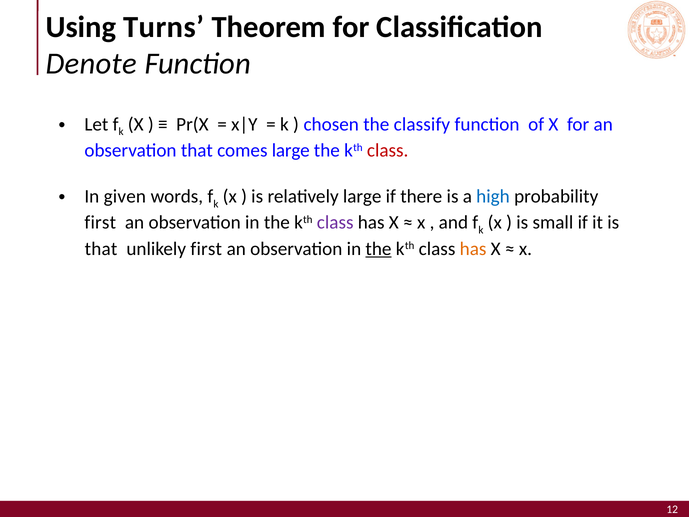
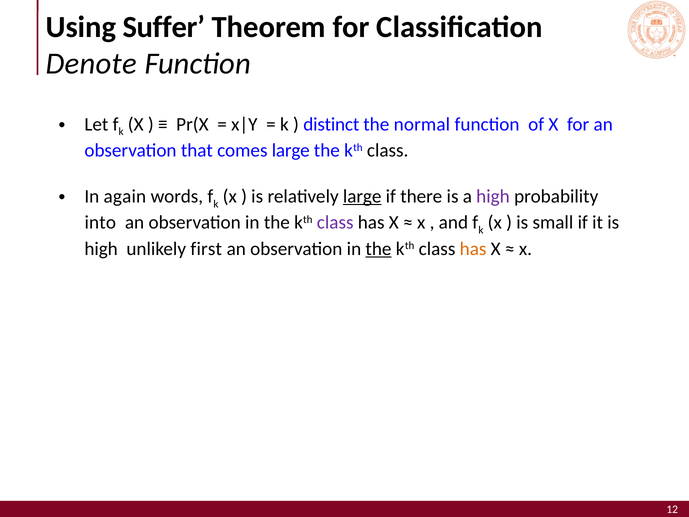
Turns: Turns -> Suffer
chosen: chosen -> distinct
classify: classify -> normal
class at (388, 150) colour: red -> black
given: given -> again
large at (362, 196) underline: none -> present
high at (493, 196) colour: blue -> purple
first at (100, 222): first -> into
that at (101, 249): that -> high
